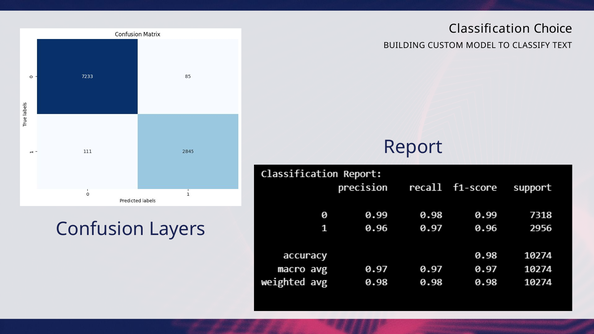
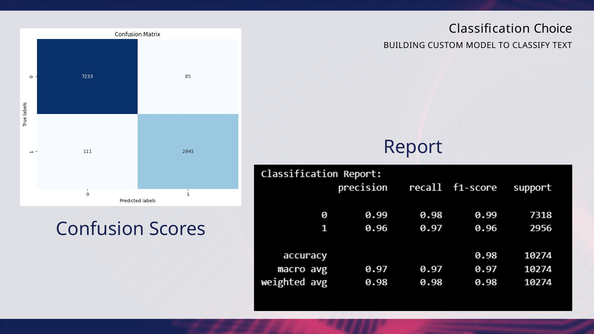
Layers: Layers -> Scores
